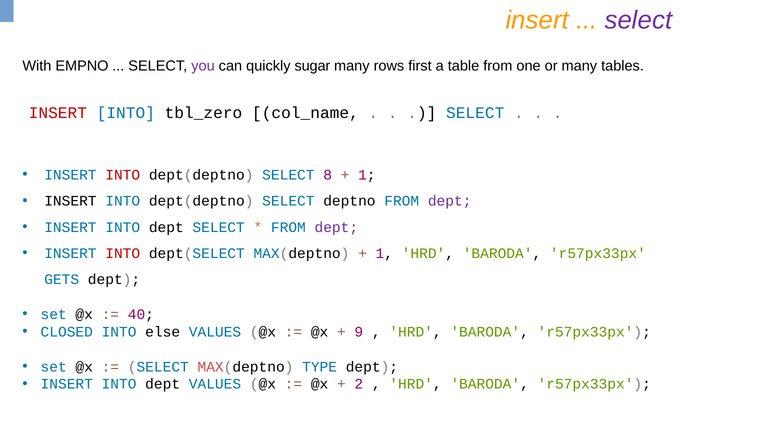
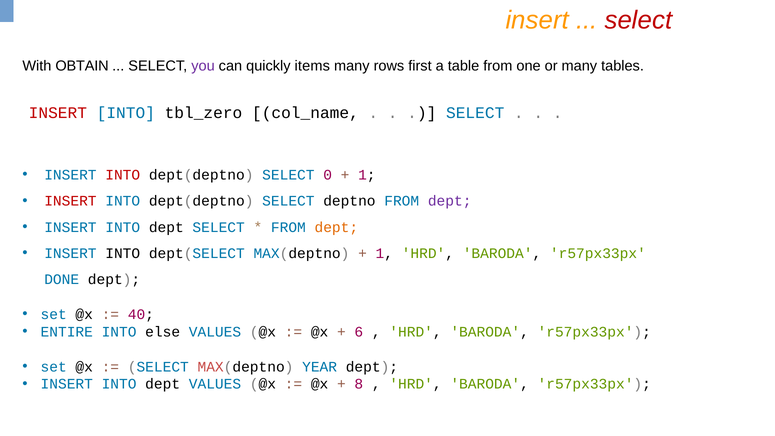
select at (638, 20) colour: purple -> red
EMPNO: EMPNO -> OBTAIN
sugar: sugar -> items
8: 8 -> 0
INSERT at (70, 201) colour: black -> red
dept at (336, 227) colour: purple -> orange
INTO at (123, 253) colour: red -> black
GETS: GETS -> DONE
CLOSED: CLOSED -> ENTIRE
9: 9 -> 6
TYPE: TYPE -> YEAR
2: 2 -> 8
